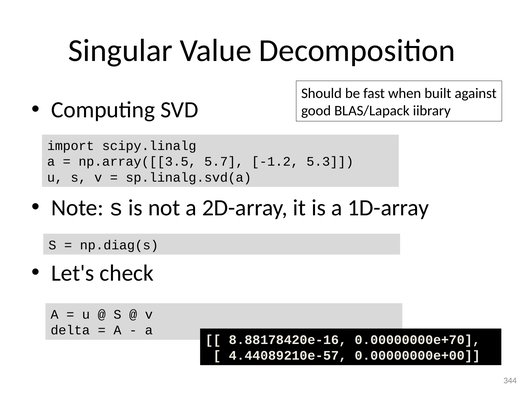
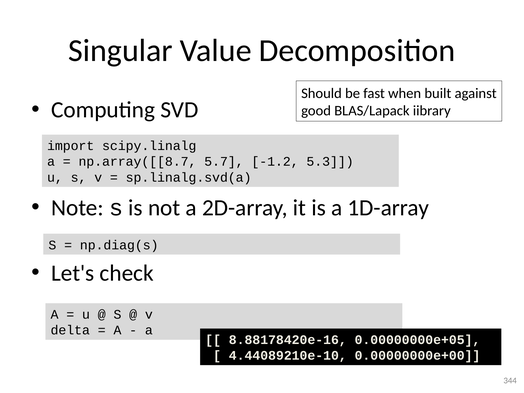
np.array([[3.5: np.array([[3.5 -> np.array([[8.7
0.00000000e+70: 0.00000000e+70 -> 0.00000000e+05
4.44089210e-57: 4.44089210e-57 -> 4.44089210e-10
